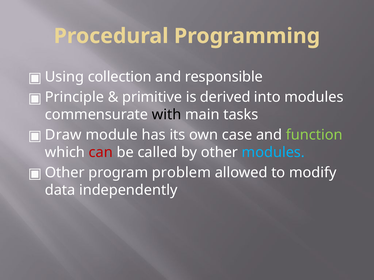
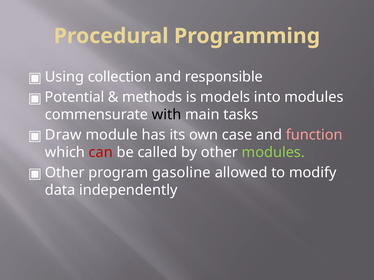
Principle: Principle -> Potential
primitive: primitive -> methods
derived: derived -> models
function colour: light green -> pink
modules at (273, 153) colour: light blue -> light green
problem: problem -> gasoline
